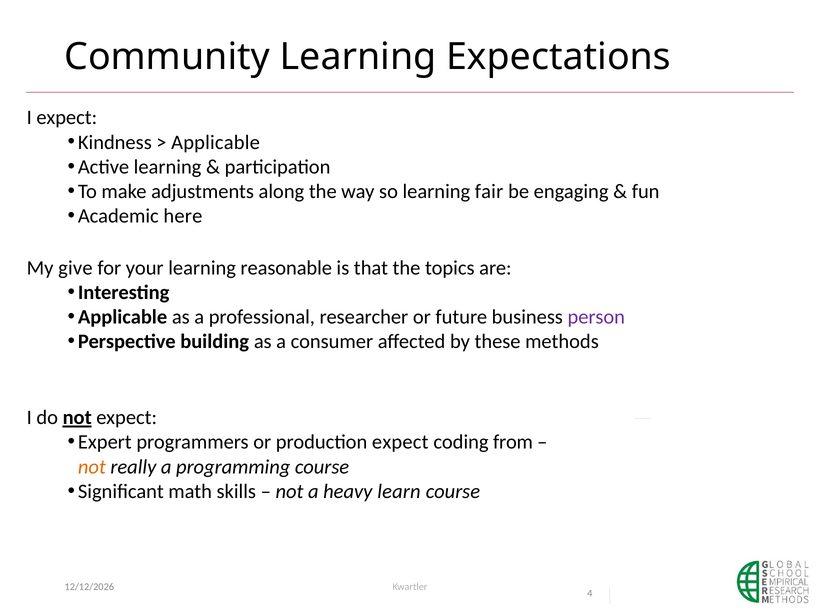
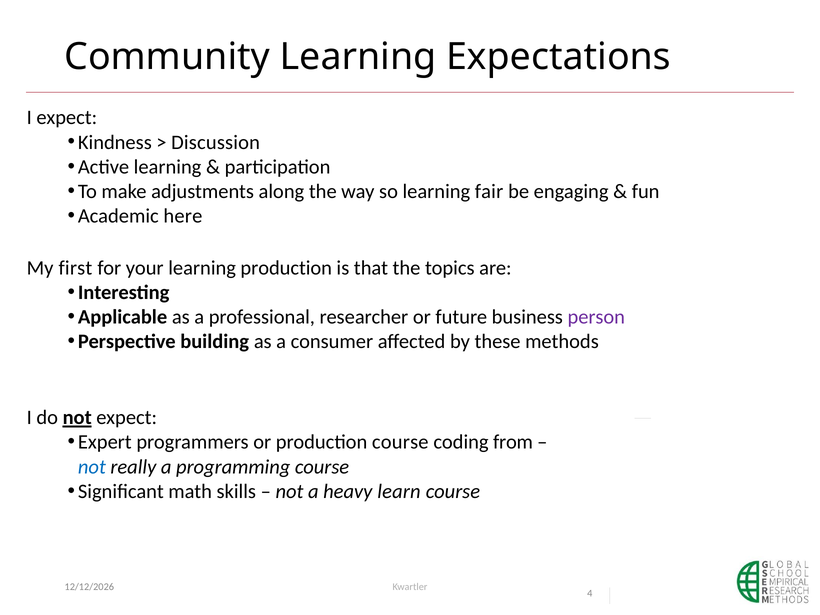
Applicable at (216, 142): Applicable -> Discussion
give: give -> first
learning reasonable: reasonable -> production
production expect: expect -> course
not at (92, 467) colour: orange -> blue
